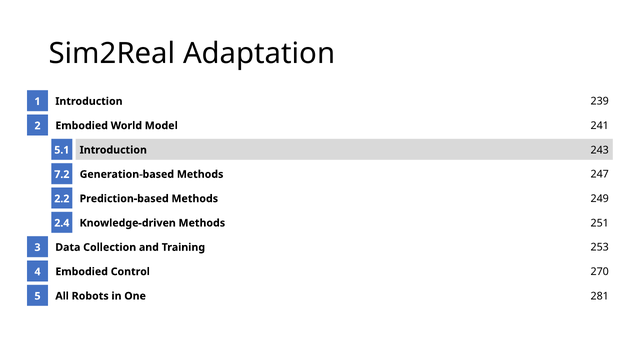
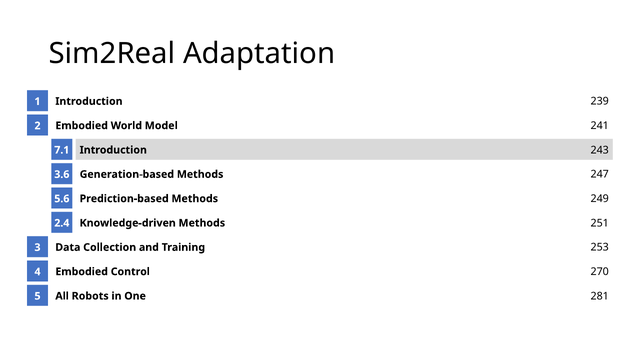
5.1: 5.1 -> 7.1
7.2: 7.2 -> 3.6
2.2: 2.2 -> 5.6
